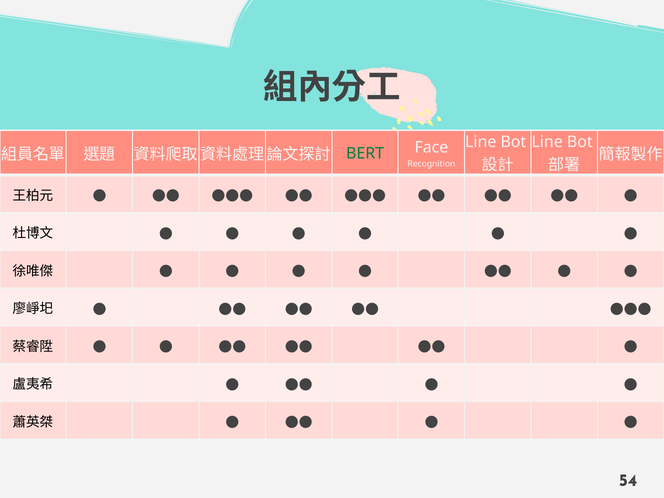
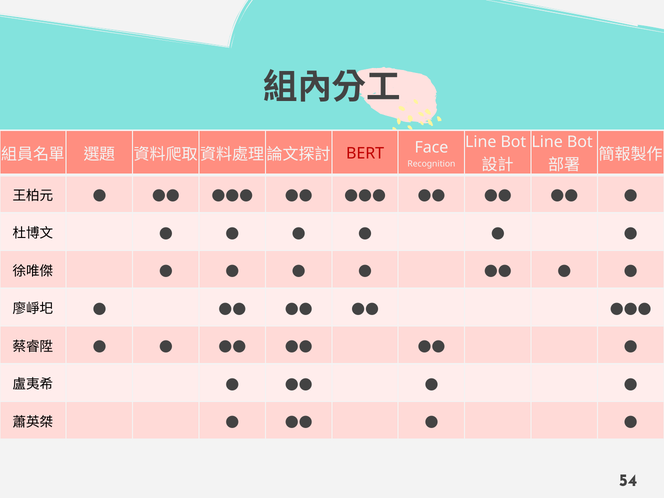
BERT colour: green -> red
